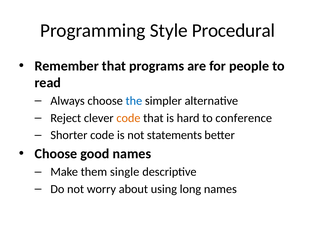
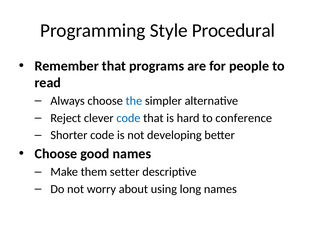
code at (128, 118) colour: orange -> blue
statements: statements -> developing
single: single -> setter
